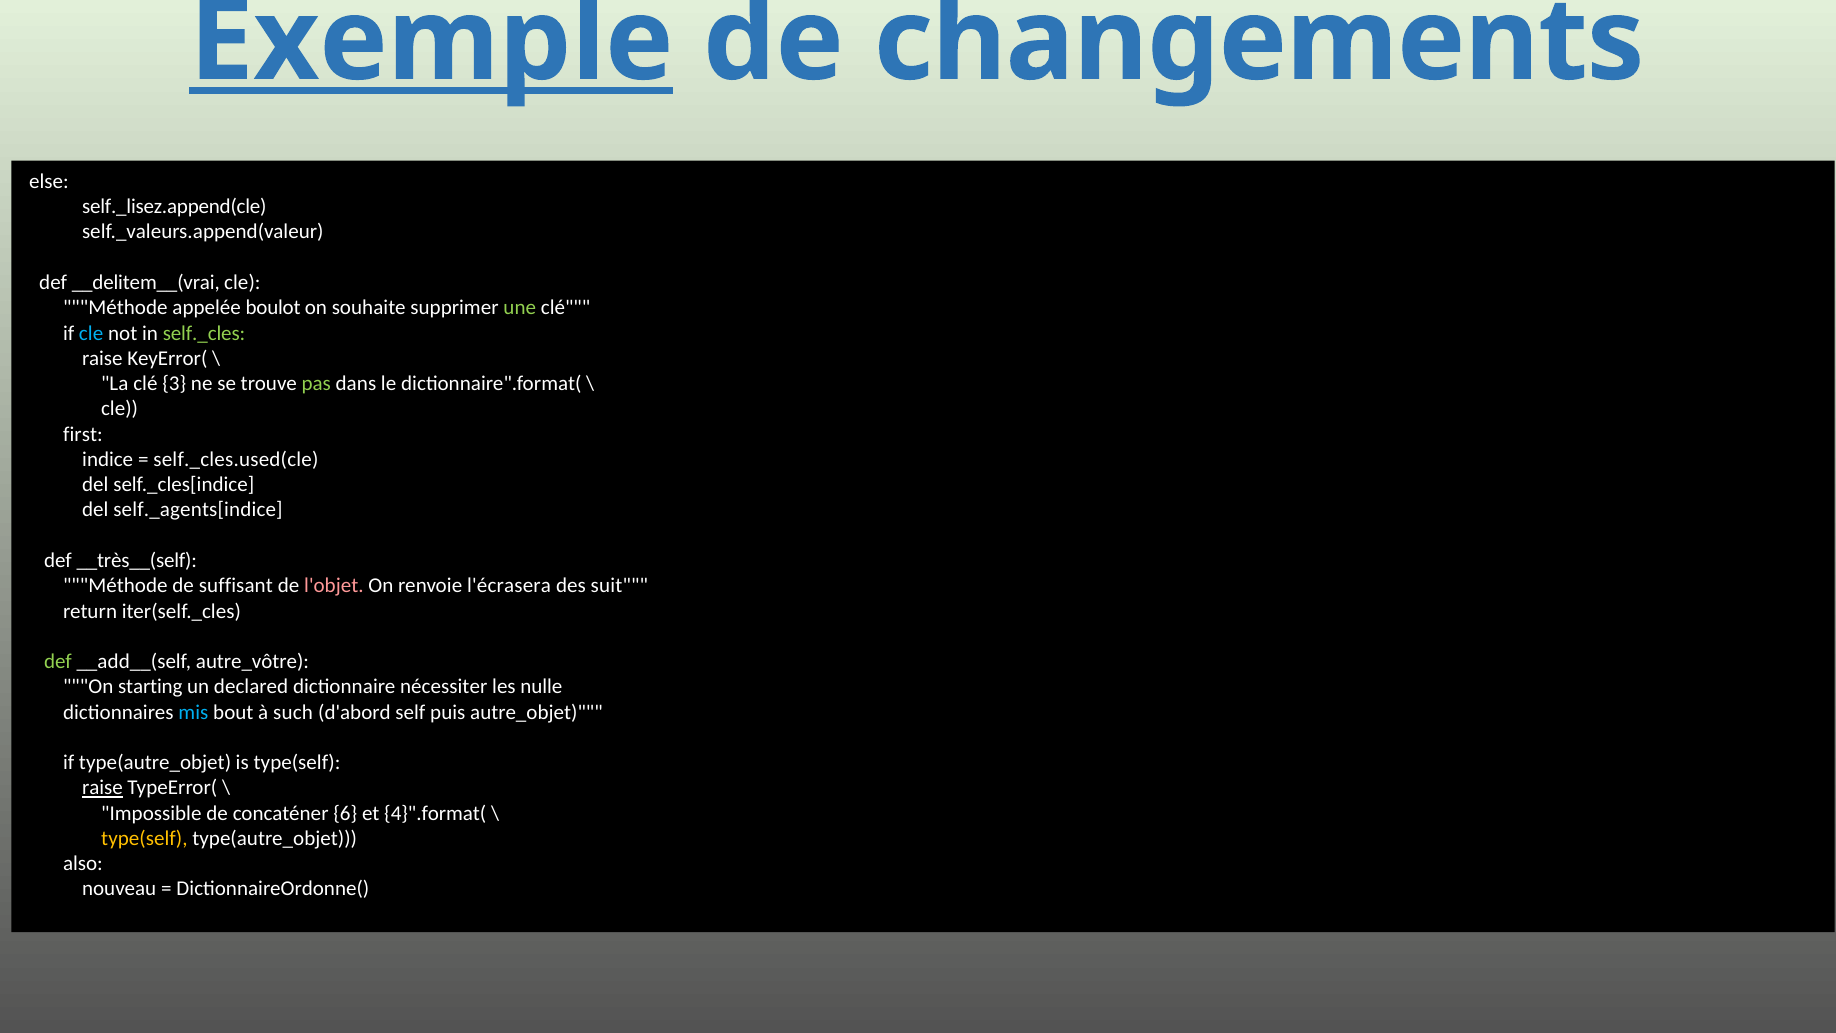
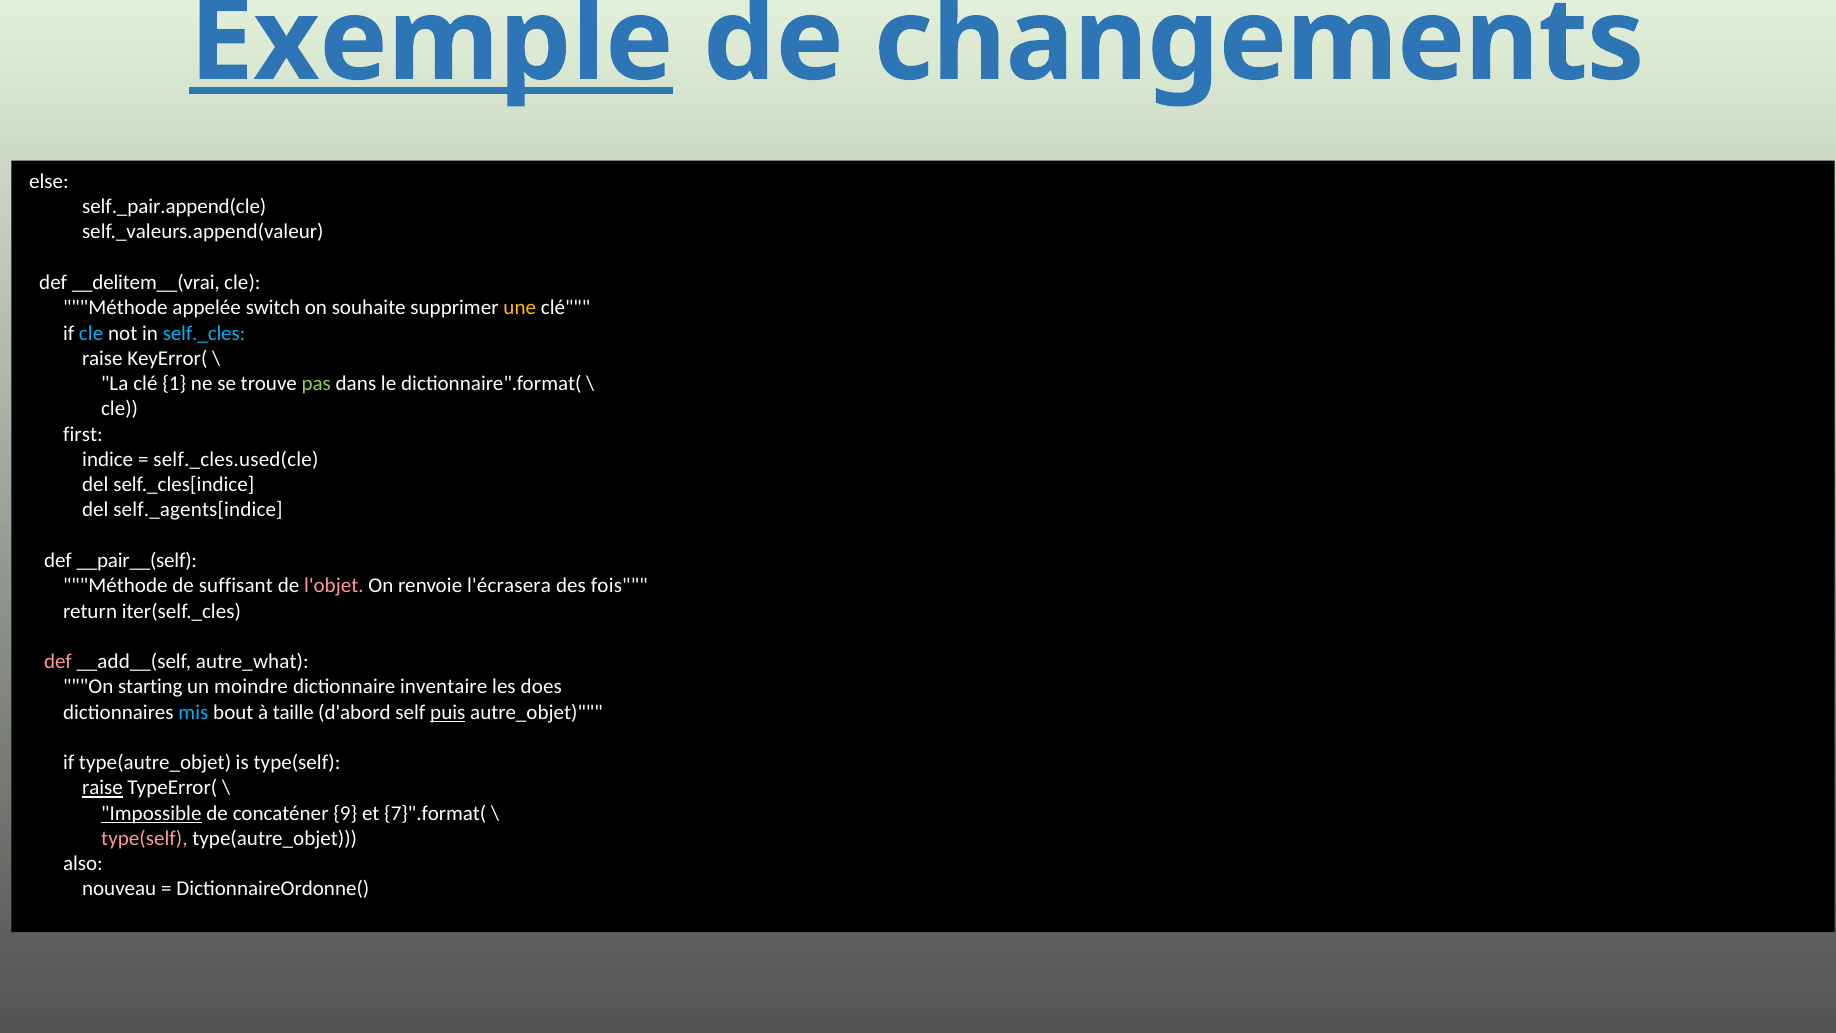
self._lisez.append(cle: self._lisez.append(cle -> self._pair.append(cle
boulot: boulot -> switch
une colour: light green -> yellow
self._cles colour: light green -> light blue
3: 3 -> 1
__très__(self: __très__(self -> __pair__(self
suit: suit -> fois
def at (58, 661) colour: light green -> pink
autre_vôtre: autre_vôtre -> autre_what
declared: declared -> moindre
nécessiter: nécessiter -> inventaire
nulle: nulle -> does
such: such -> taille
puis underline: none -> present
Impossible underline: none -> present
6: 6 -> 9
4}".format(: 4}".format( -> 7}".format(
type(self at (144, 838) colour: yellow -> pink
